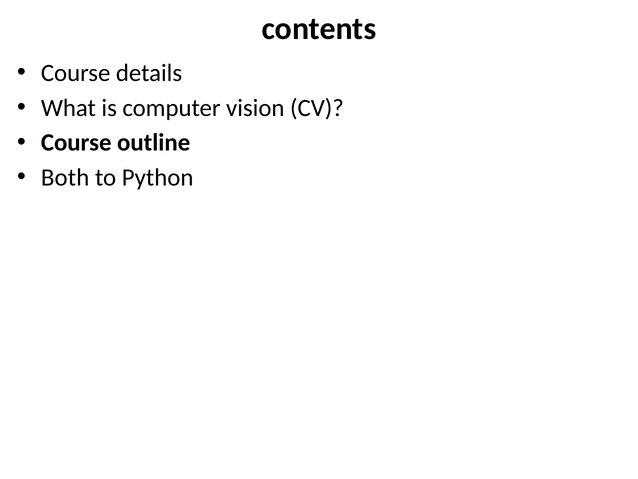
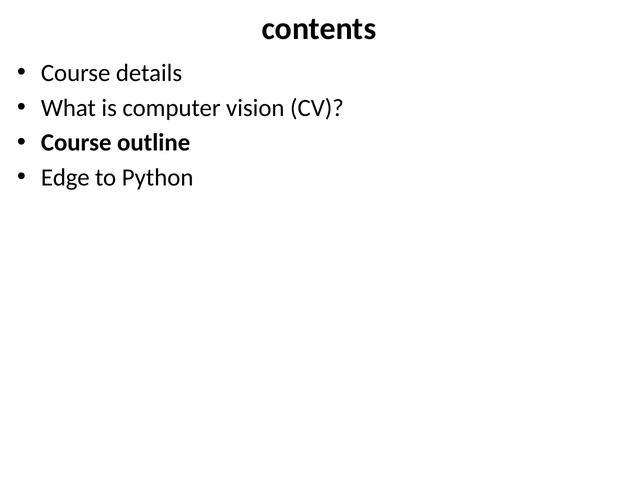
Both: Both -> Edge
